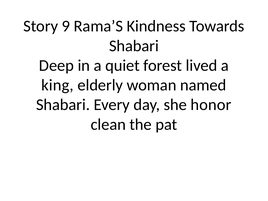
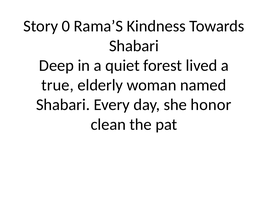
9: 9 -> 0
king: king -> true
